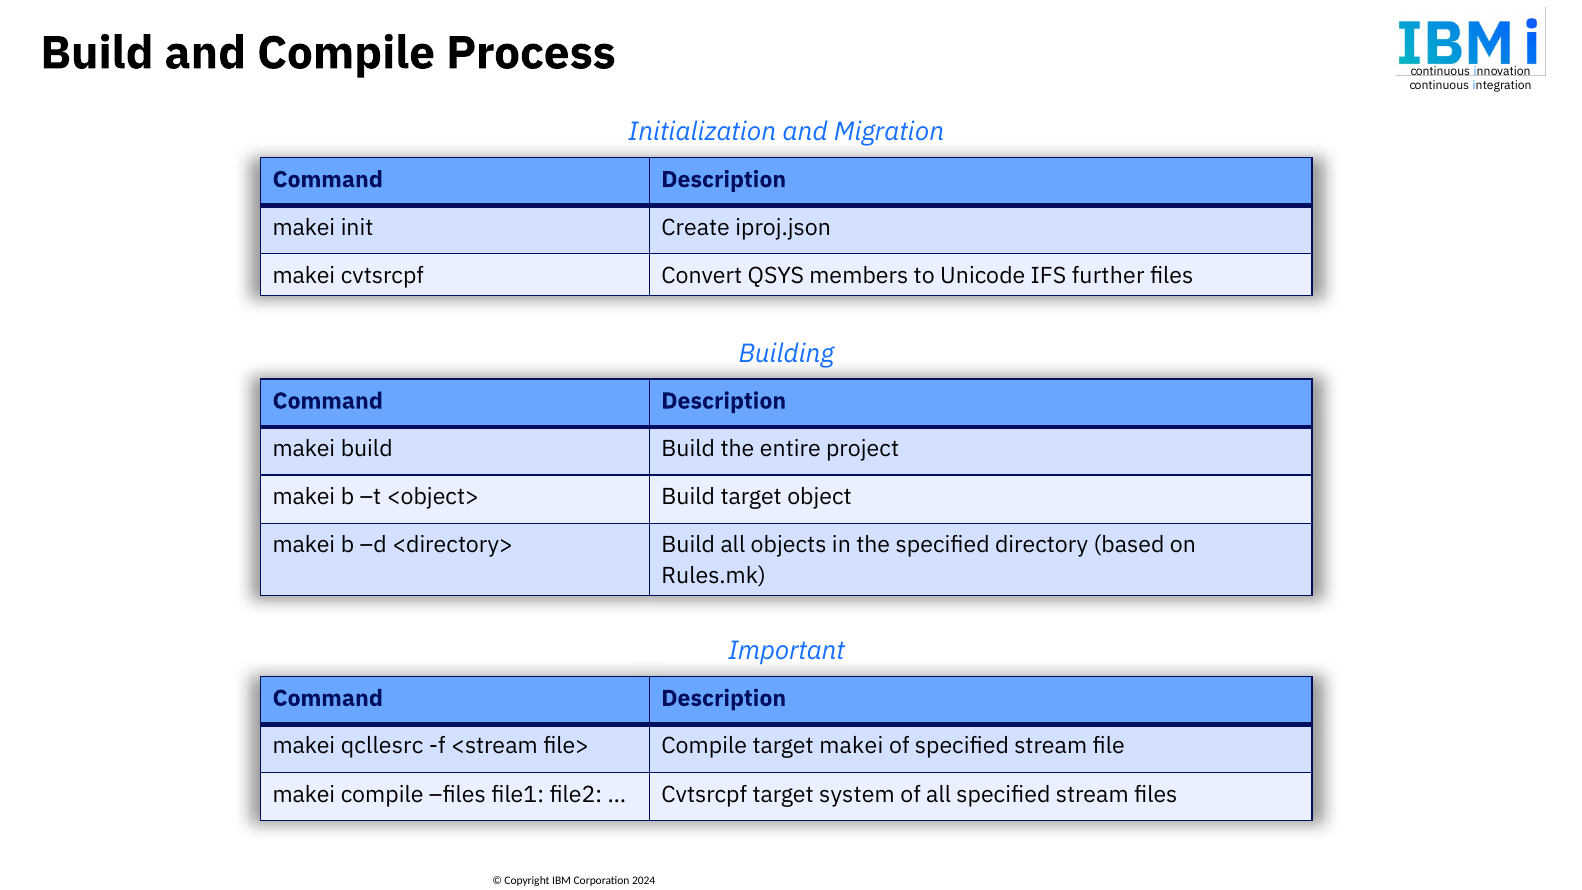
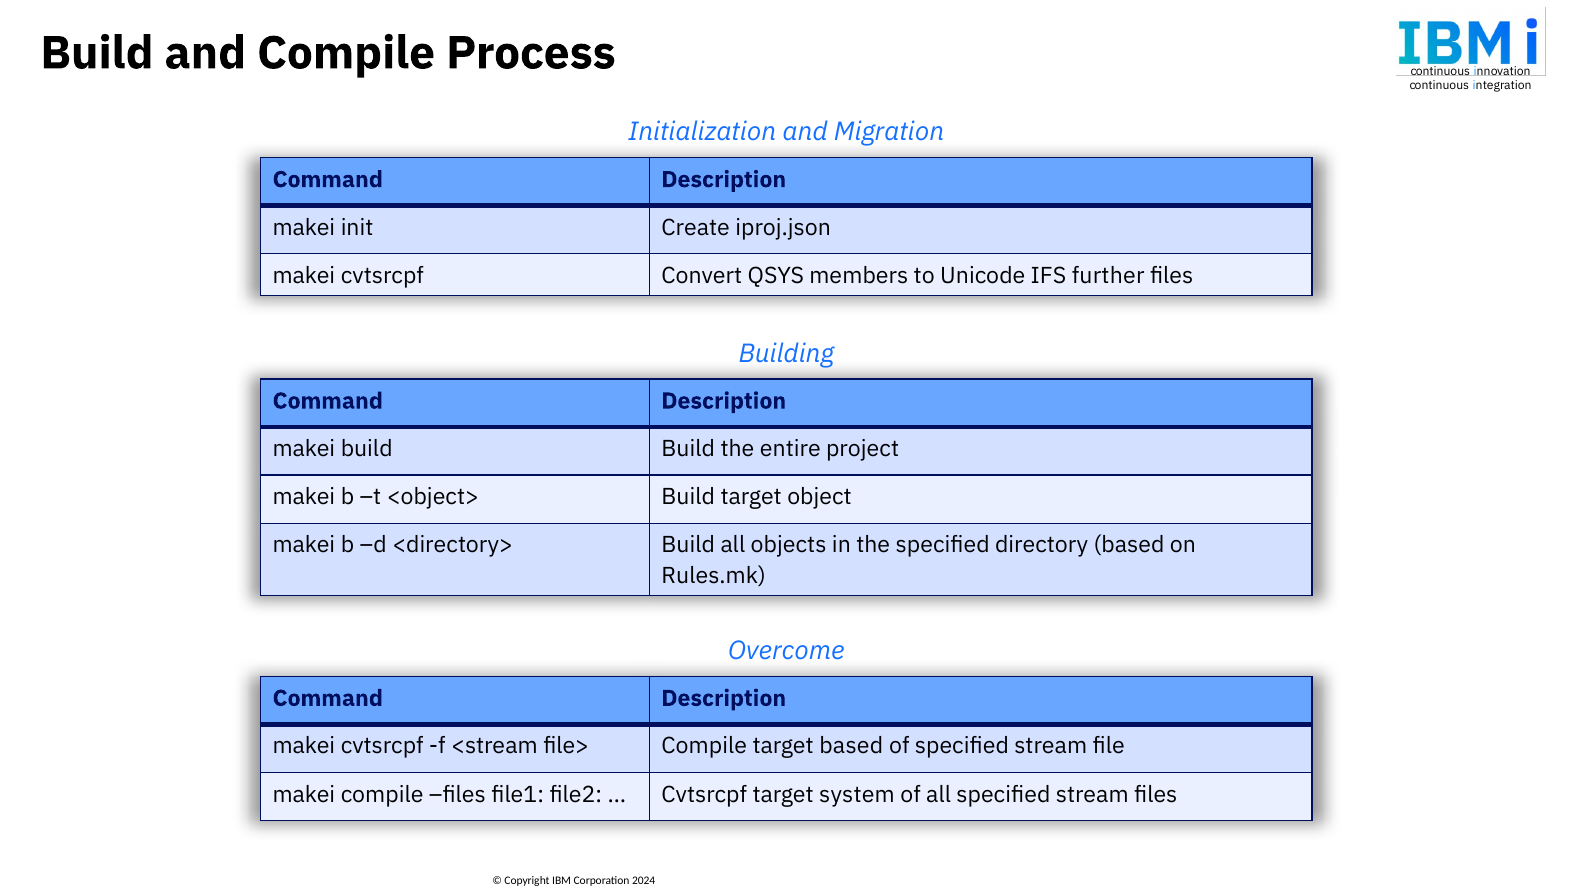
Important: Important -> Overcome
qcllesrc at (382, 746): qcllesrc -> cvtsrcpf
target makei: makei -> based
